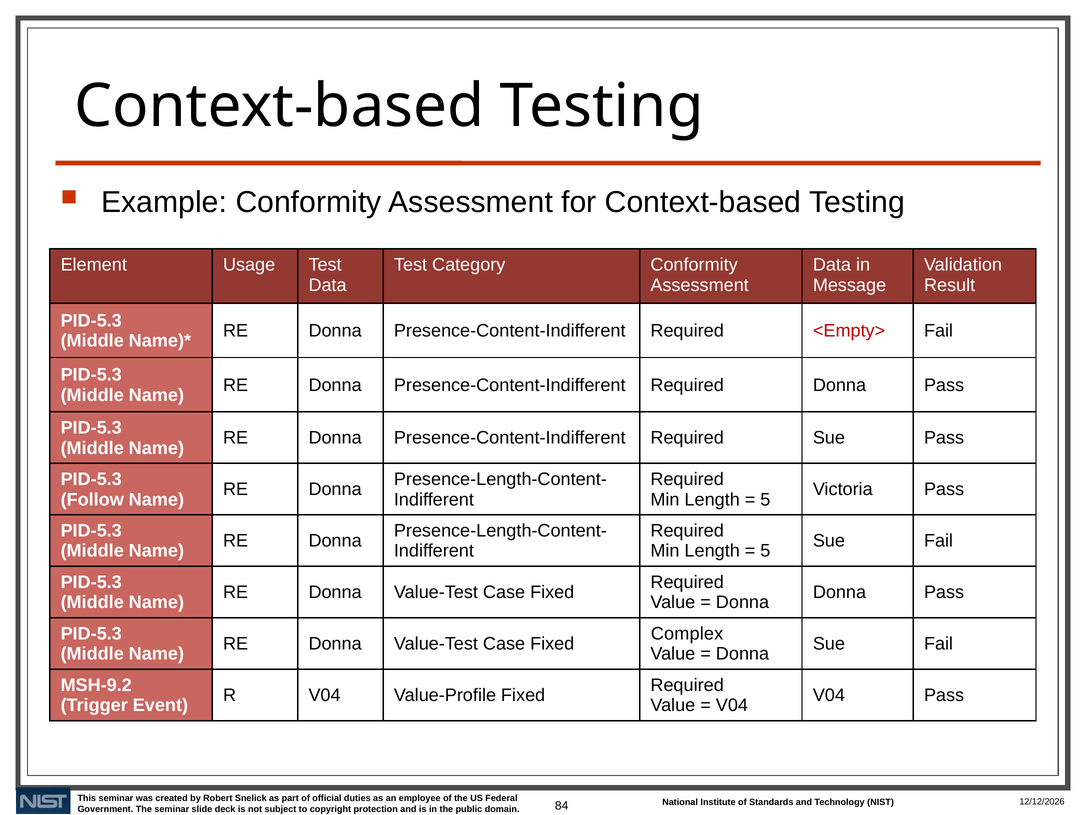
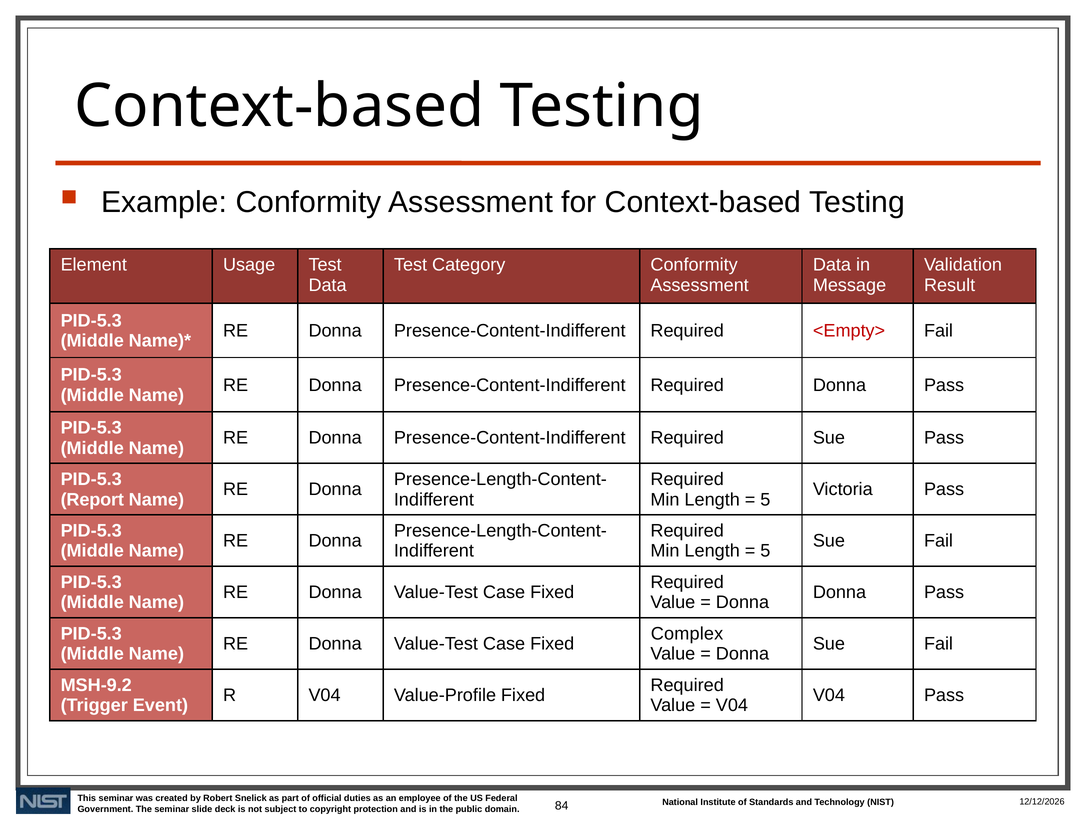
Follow: Follow -> Report
